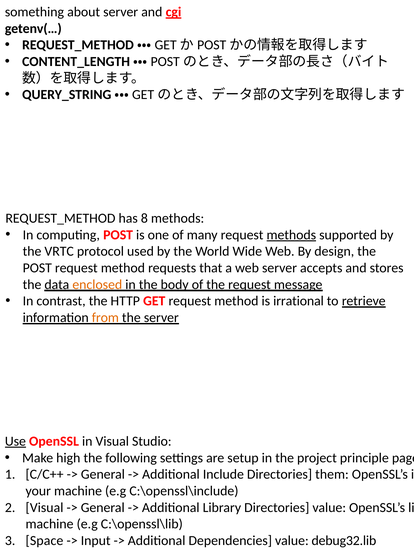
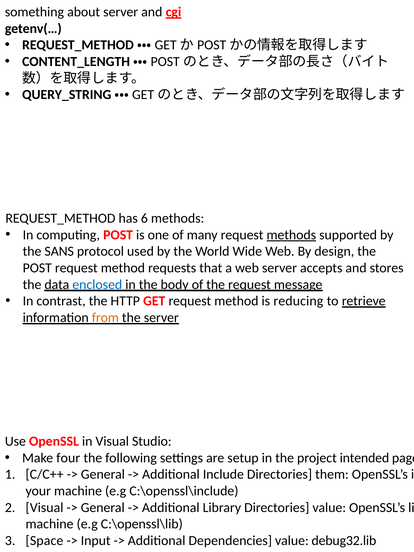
8: 8 -> 6
VRTC: VRTC -> SANS
enclosed colour: orange -> blue
irrational: irrational -> reducing
Use underline: present -> none
high: high -> four
principle: principle -> intended
